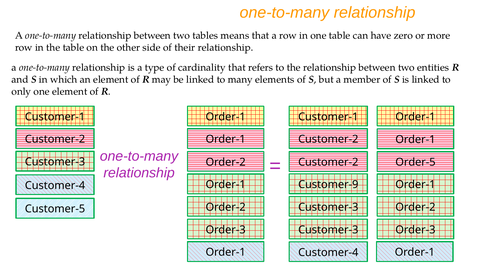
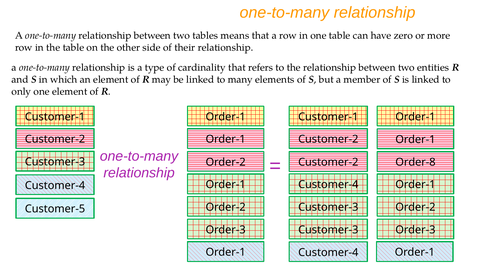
Order-5: Order-5 -> Order-8
Customer-9 at (328, 185): Customer-9 -> Customer-4
